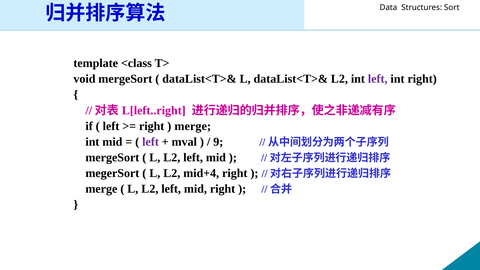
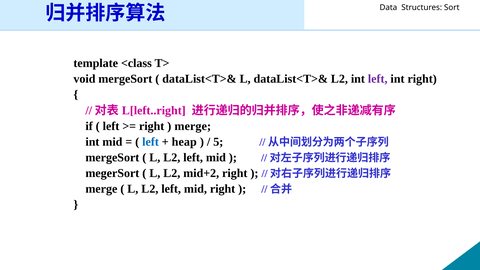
left at (151, 142) colour: purple -> blue
mval: mval -> heap
9: 9 -> 5
mid+4: mid+4 -> mid+2
